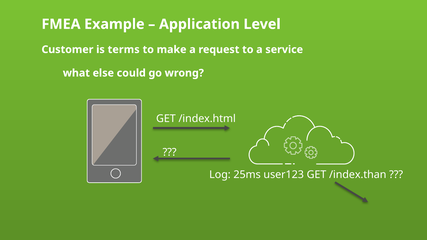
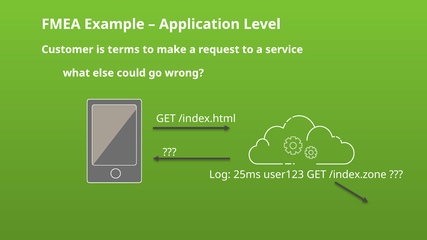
/index.than: /index.than -> /index.zone
